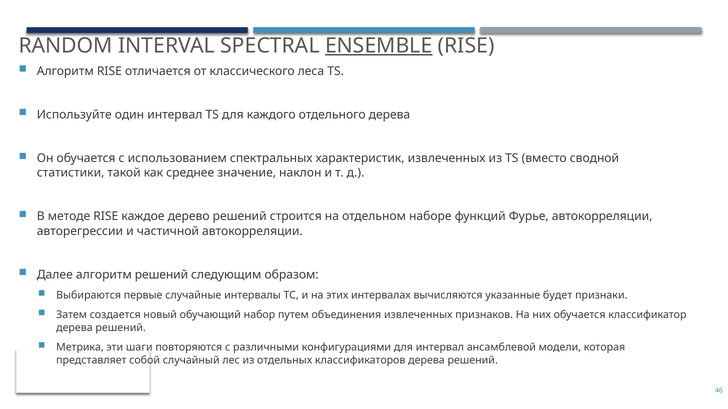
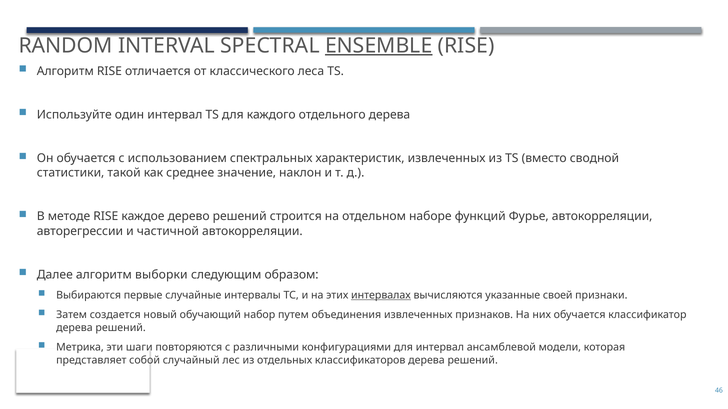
алгоритм решений: решений -> выборки
интервалах underline: none -> present
будет: будет -> своей
